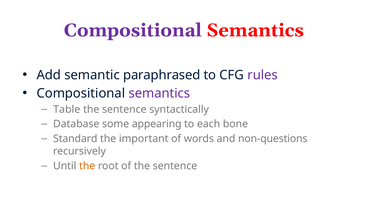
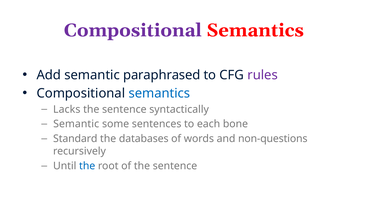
semantics at (159, 93) colour: purple -> blue
Table: Table -> Lacks
Database at (76, 124): Database -> Semantic
appearing: appearing -> sentences
important: important -> databases
the at (87, 166) colour: orange -> blue
